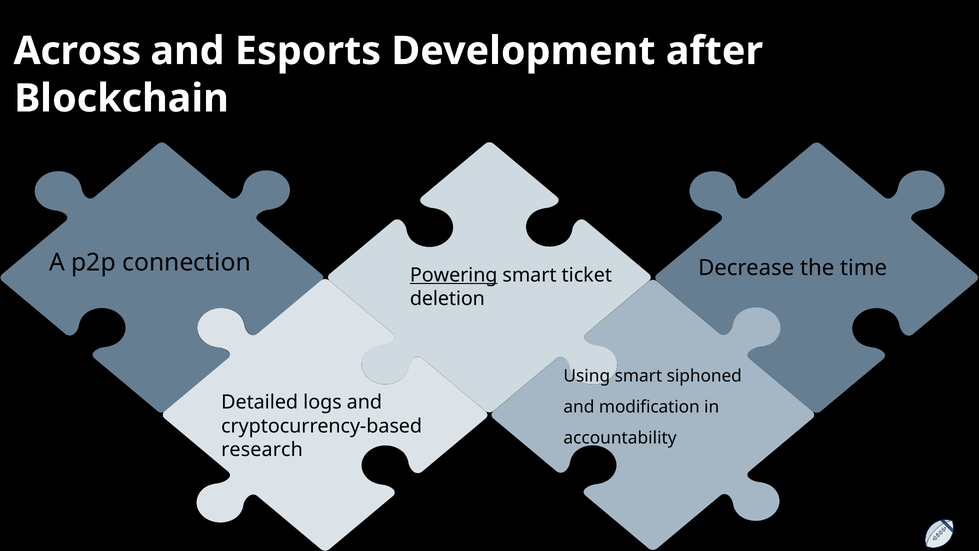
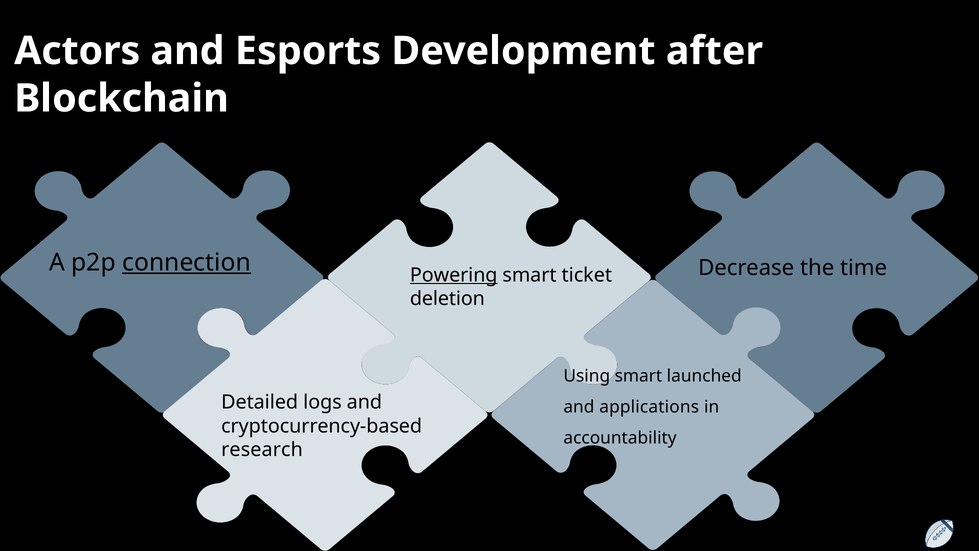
Across: Across -> Actors
connection underline: none -> present
siphoned: siphoned -> launched
modification: modification -> applications
